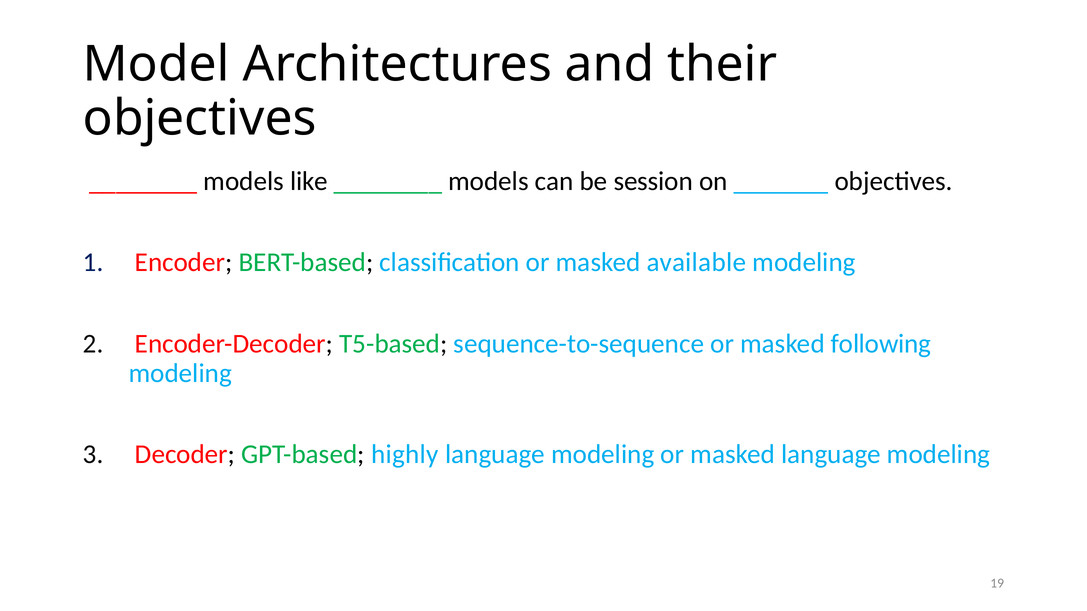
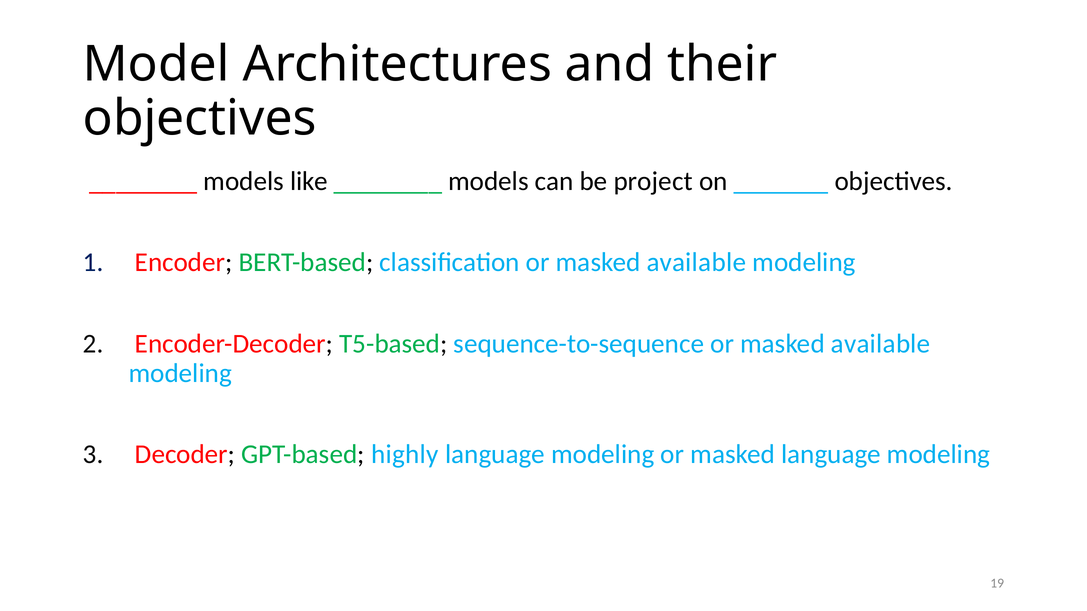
session: session -> project
sequence-to-sequence or masked following: following -> available
